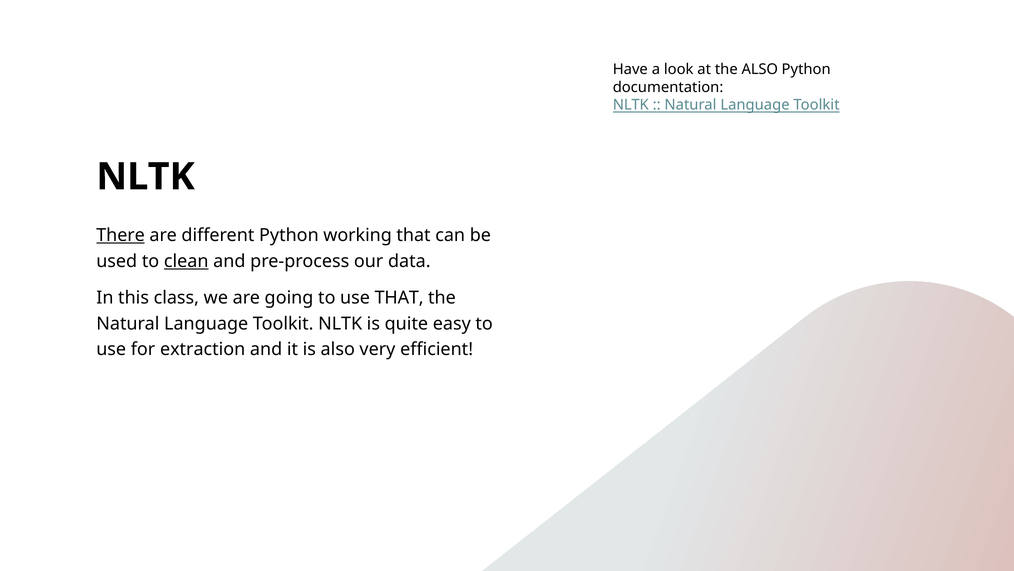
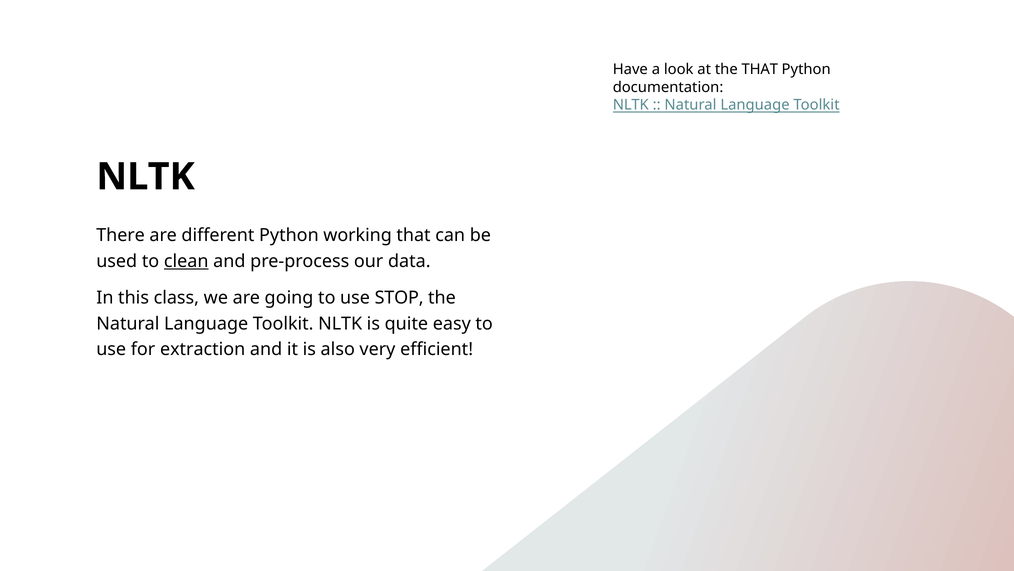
the ALSO: ALSO -> THAT
There underline: present -> none
use THAT: THAT -> STOP
